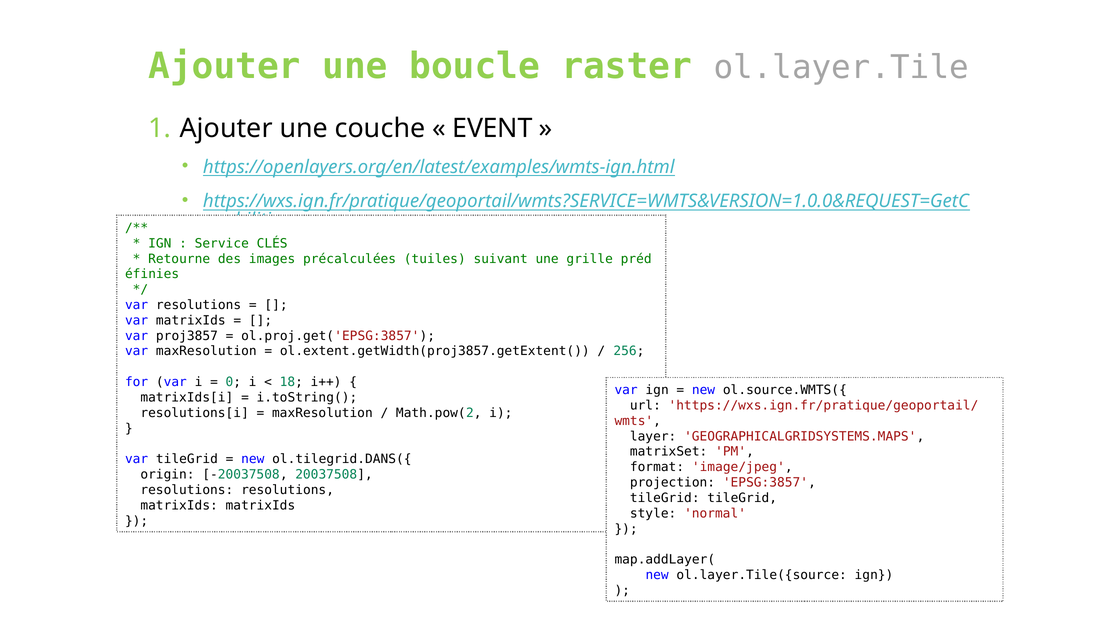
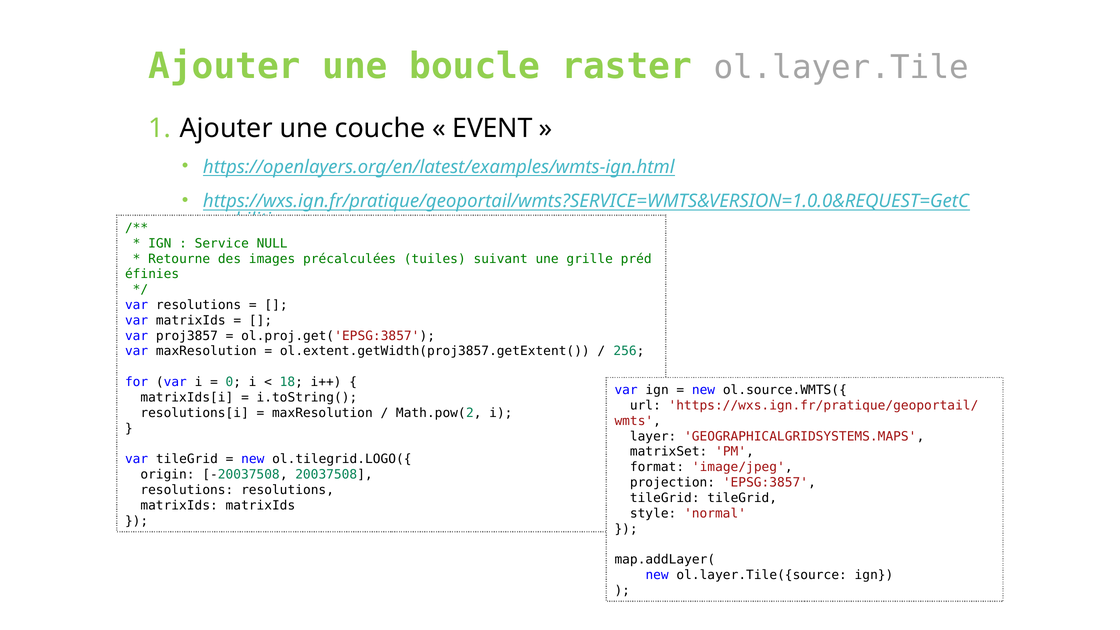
CLÉS: CLÉS -> NULL
ol.tilegrid.DANS({: ol.tilegrid.DANS({ -> ol.tilegrid.LOGO({
